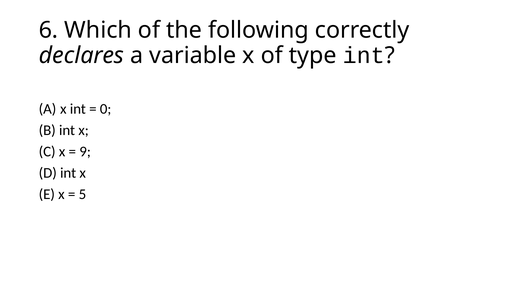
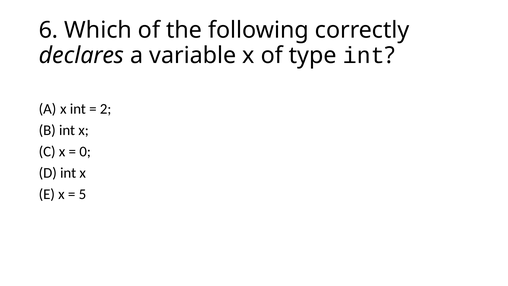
0: 0 -> 2
9: 9 -> 0
